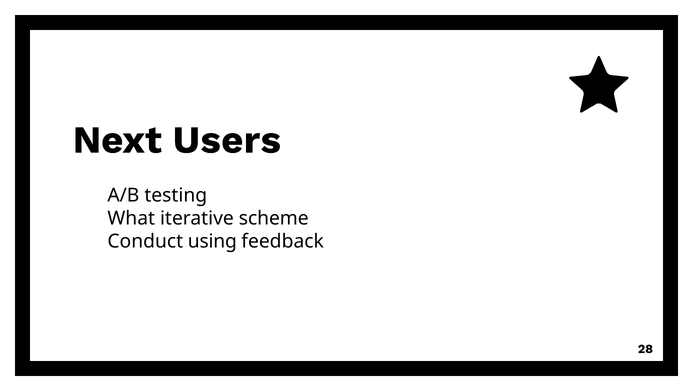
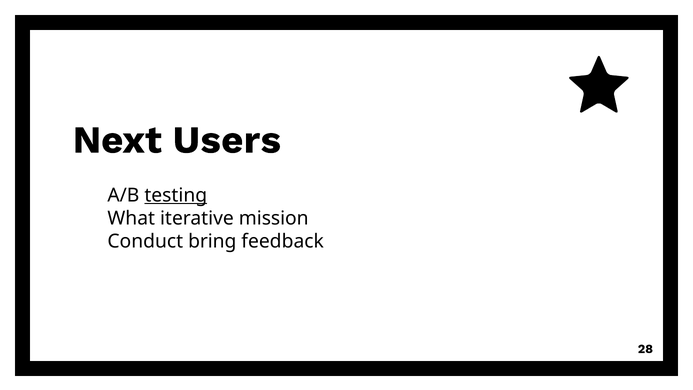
testing underline: none -> present
scheme: scheme -> mission
using: using -> bring
